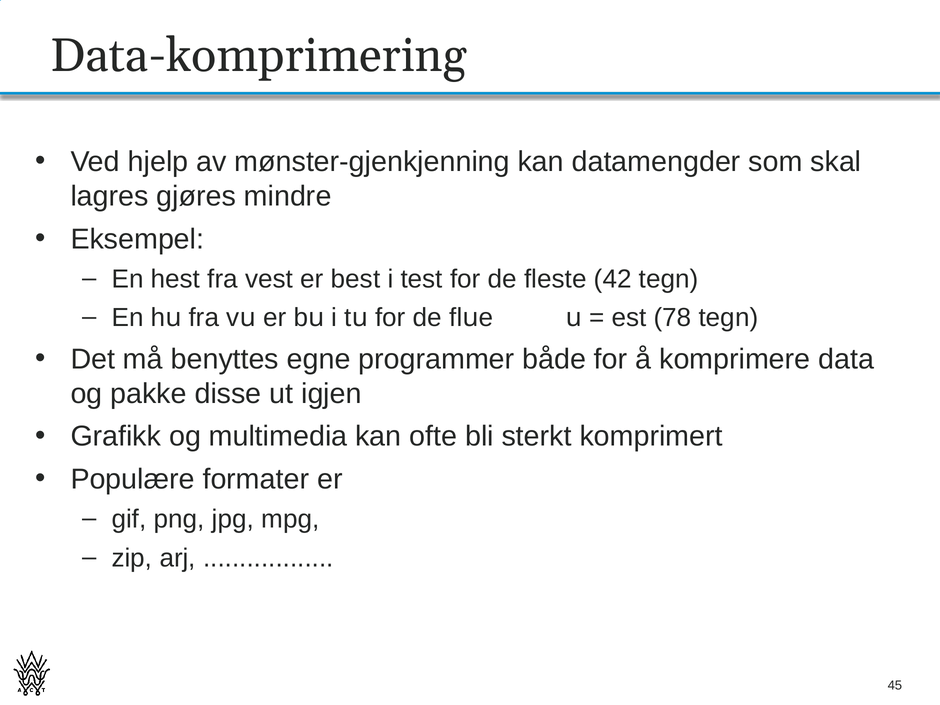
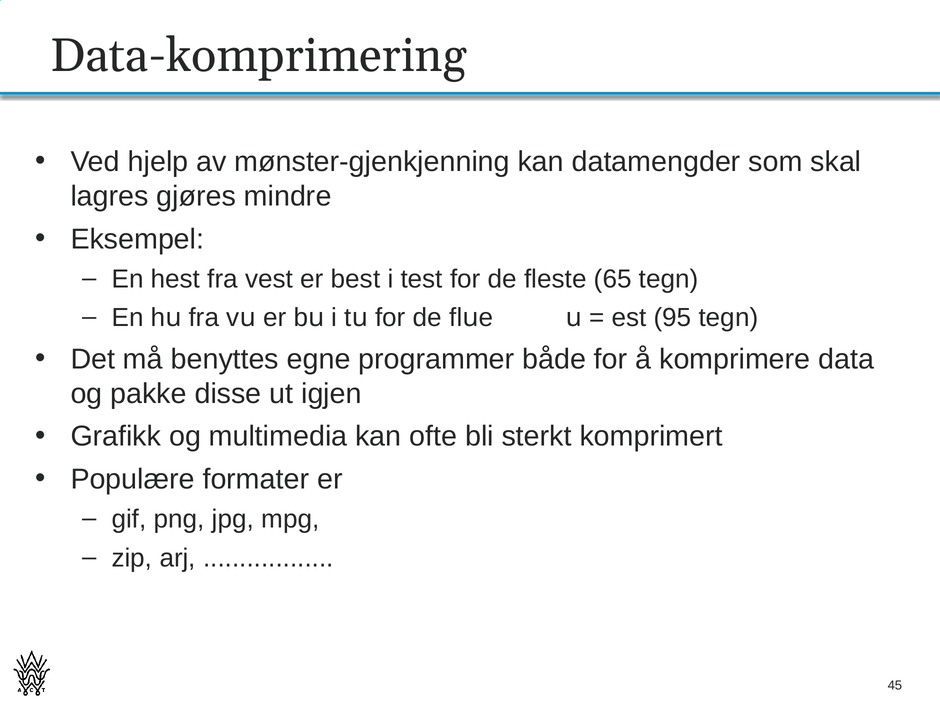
42: 42 -> 65
78: 78 -> 95
